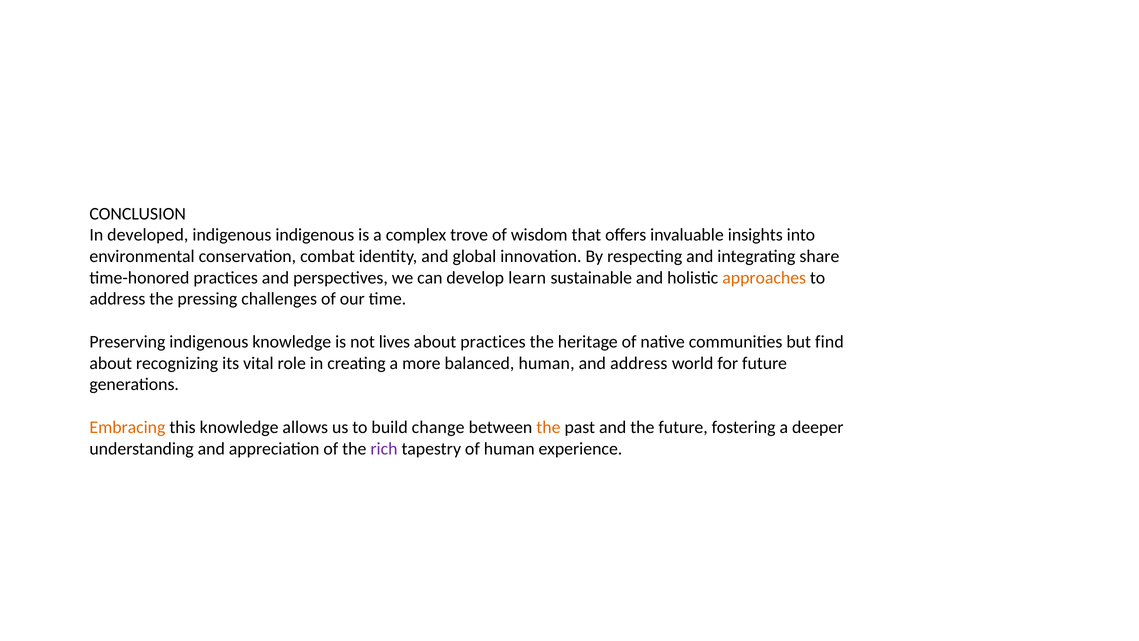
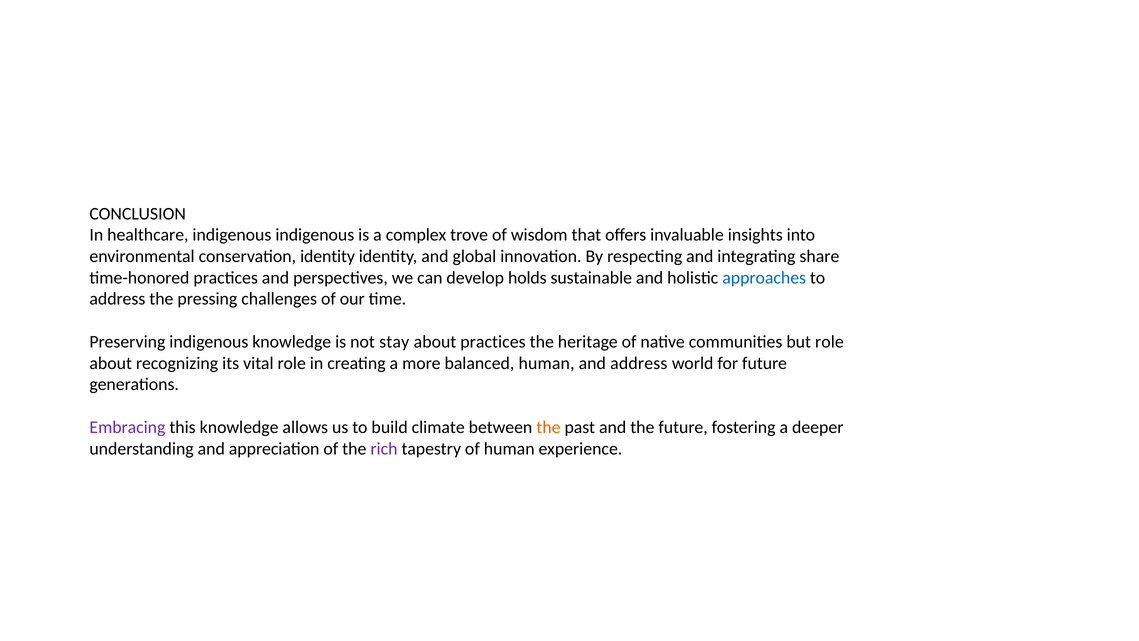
developed: developed -> healthcare
conservation combat: combat -> identity
learn: learn -> holds
approaches colour: orange -> blue
lives: lives -> stay
but find: find -> role
Embracing colour: orange -> purple
change: change -> climate
